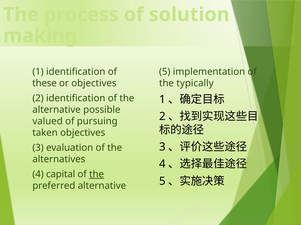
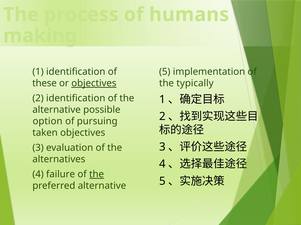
solution: solution -> humans
objectives at (94, 84) underline: none -> present
valued: valued -> option
capital: capital -> failure
